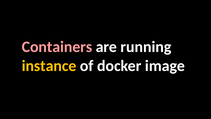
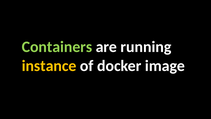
Containers colour: pink -> light green
